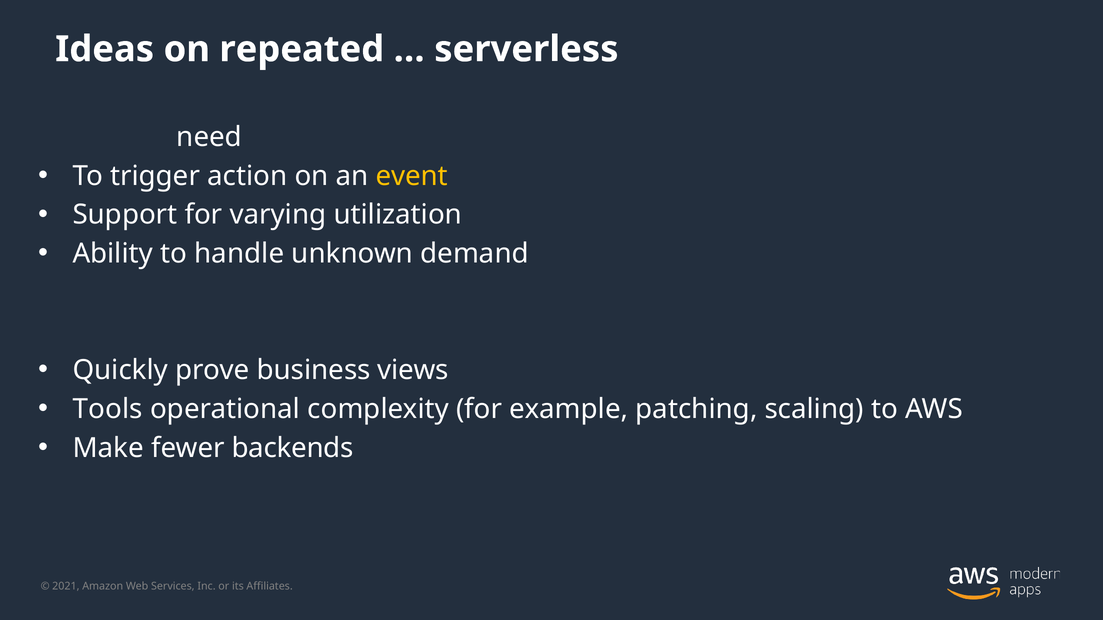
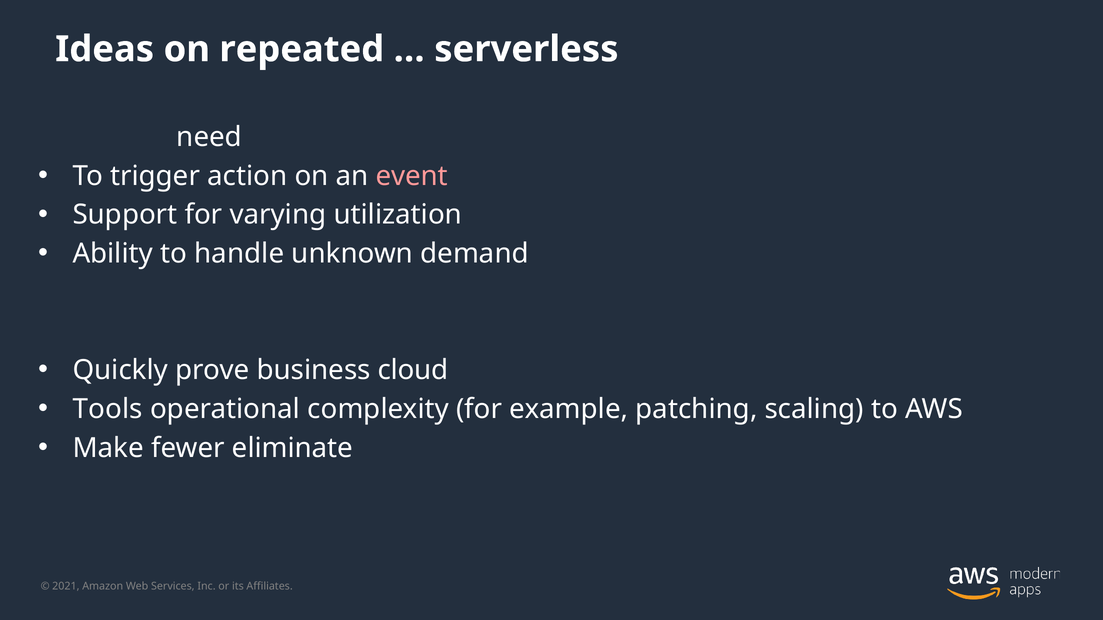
event colour: yellow -> pink
views: views -> cloud
backends: backends -> eliminate
